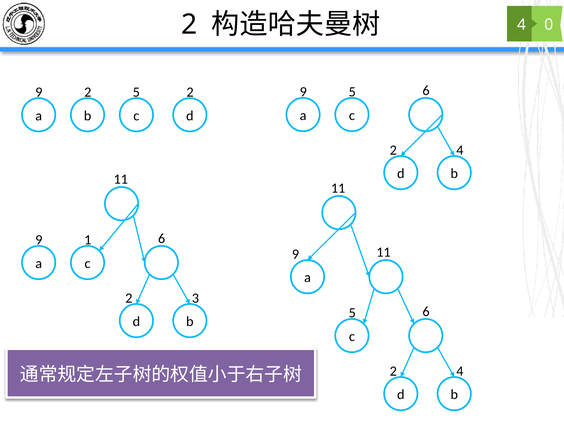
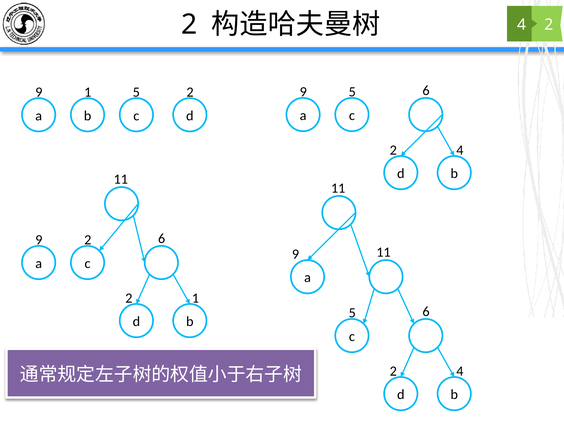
0 at (549, 25): 0 -> 2
9 2: 2 -> 1
9 1: 1 -> 2
2 3: 3 -> 1
